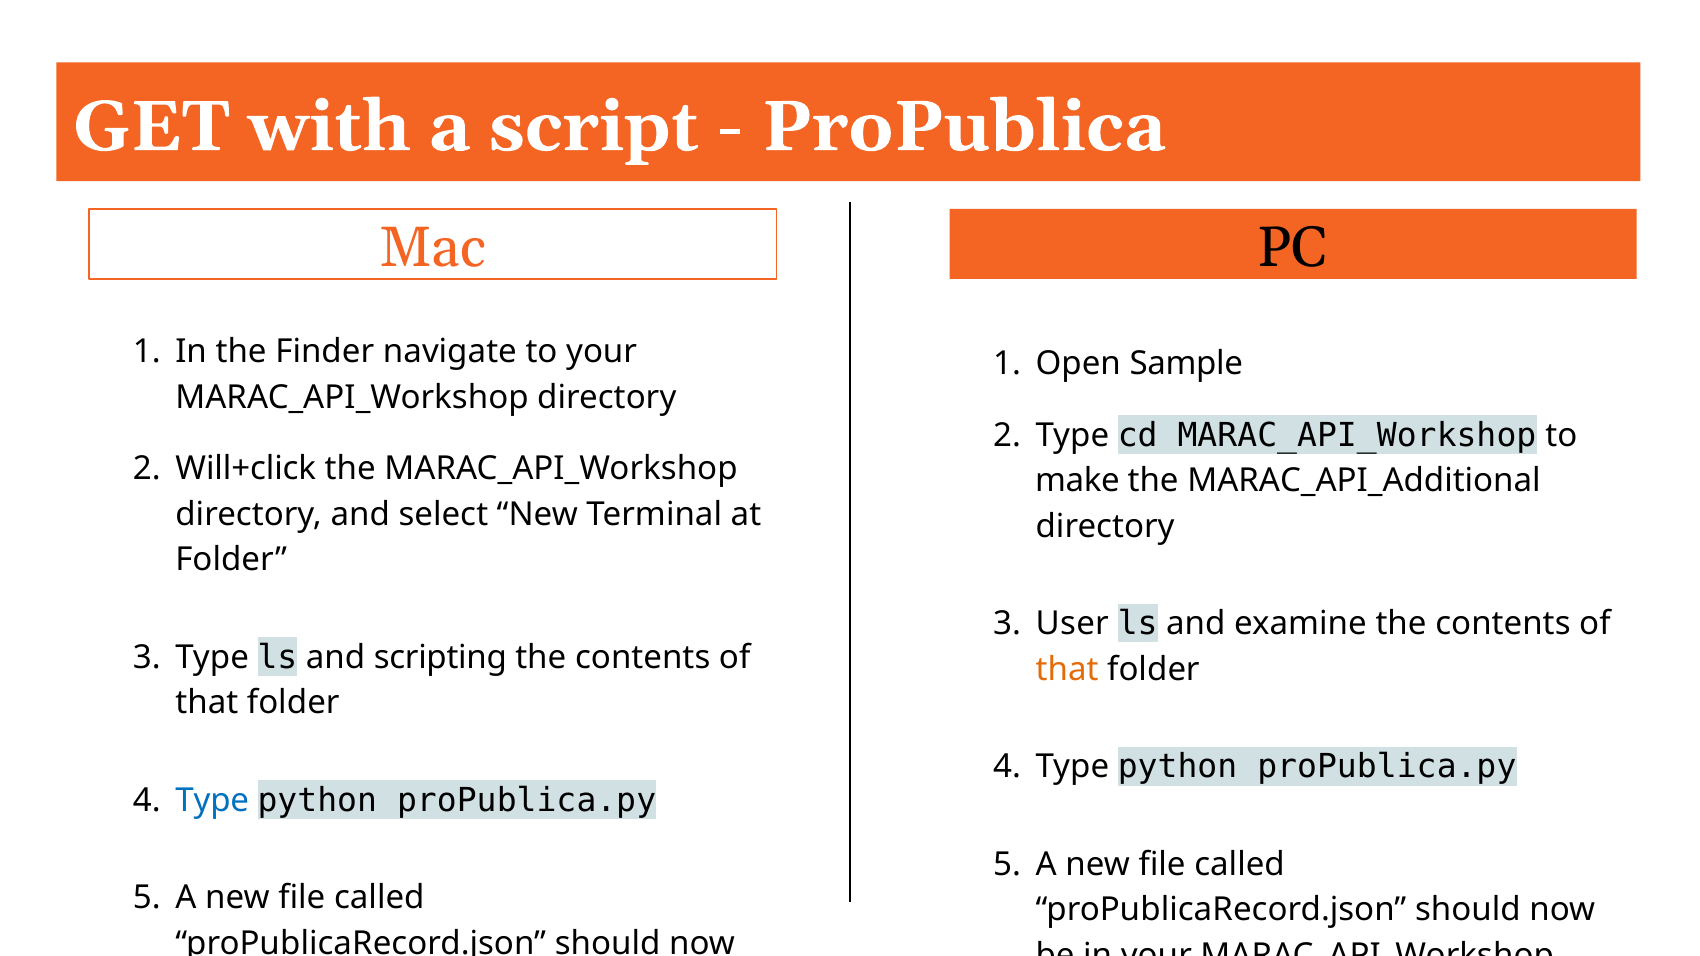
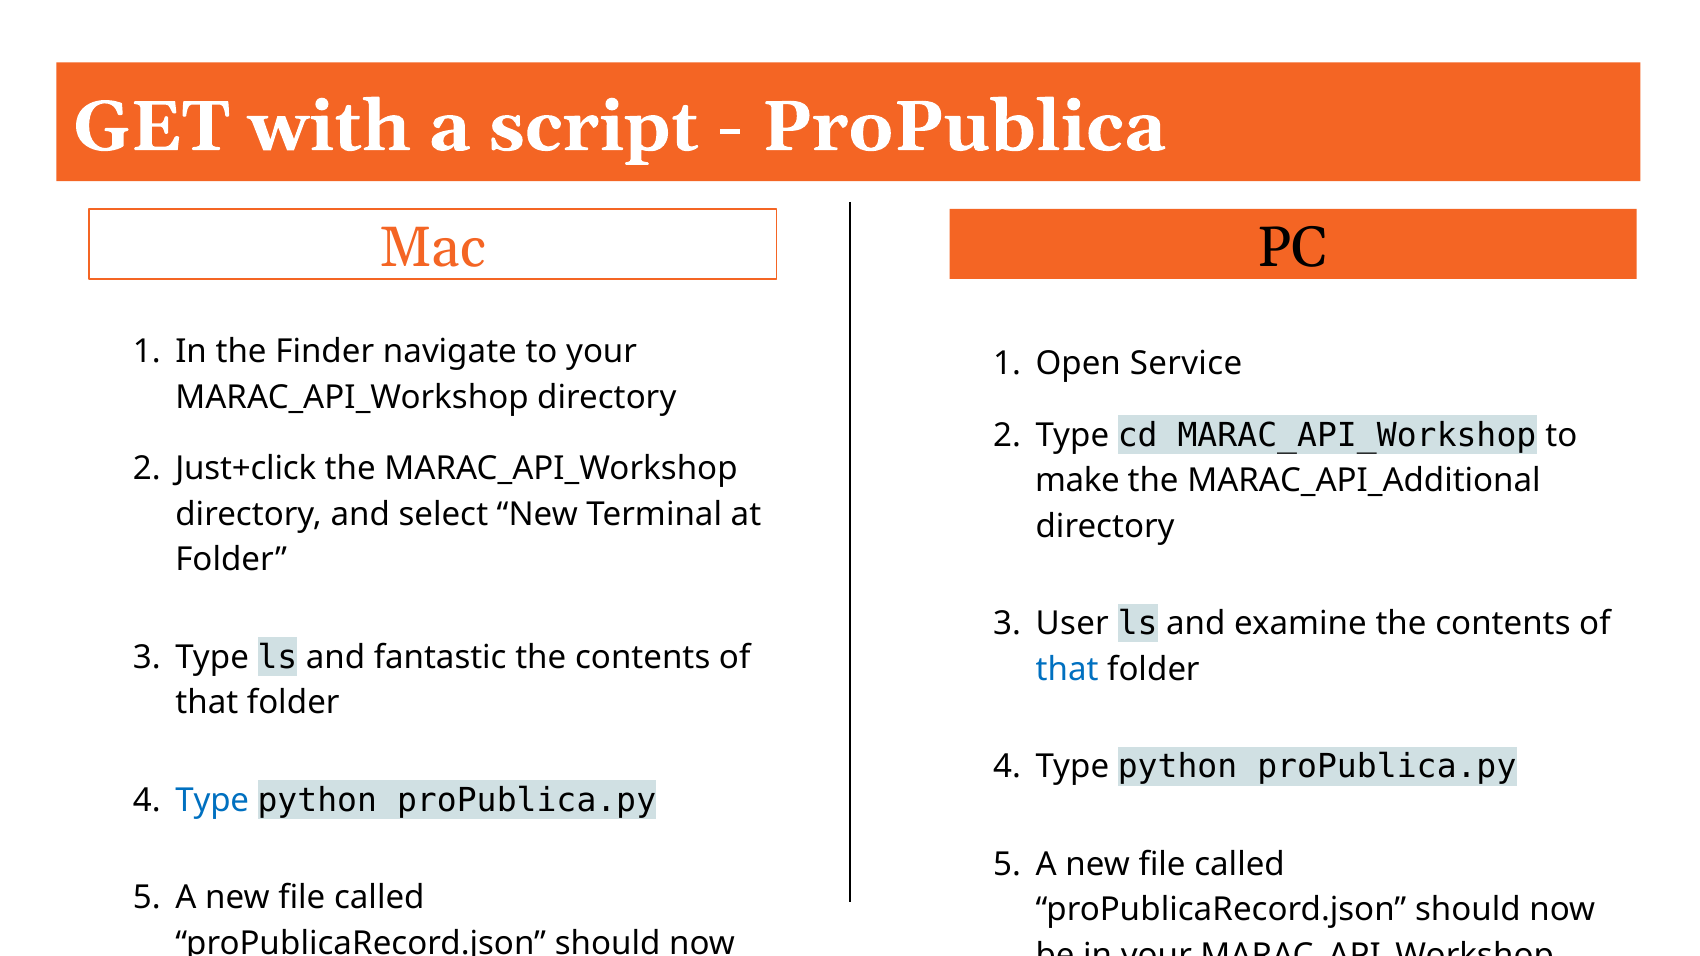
Sample: Sample -> Service
Will+click: Will+click -> Just+click
scripting: scripting -> fantastic
that at (1067, 669) colour: orange -> blue
